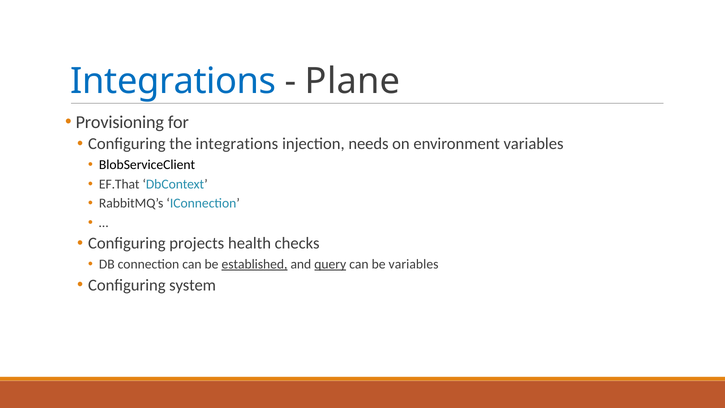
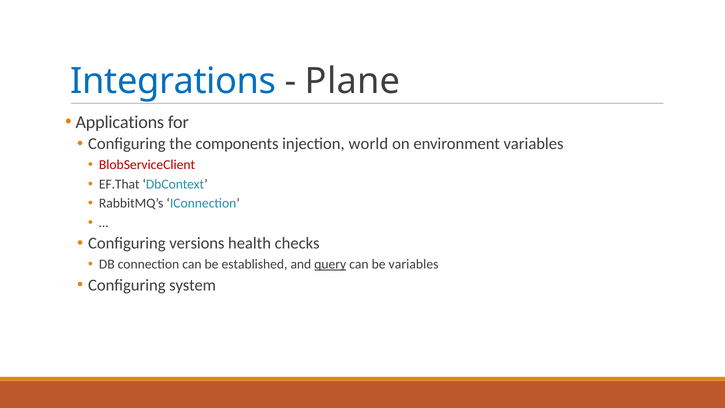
Provisioning: Provisioning -> Applications
the integrations: integrations -> components
needs: needs -> world
BlobServiceClient colour: black -> red
projects: projects -> versions
established underline: present -> none
